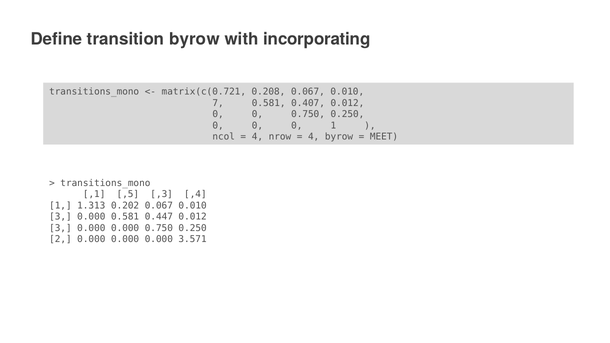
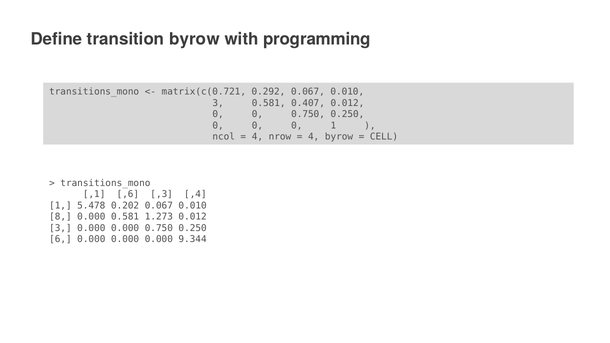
incorporating: incorporating -> programming
0.208: 0.208 -> 0.292
7 at (218, 103): 7 -> 3
MEET: MEET -> CELL
,5: ,5 -> ,6
1.313: 1.313 -> 5.478
3 at (60, 217): 3 -> 8
0.447: 0.447 -> 1.273
2: 2 -> 6
3.571: 3.571 -> 9.344
